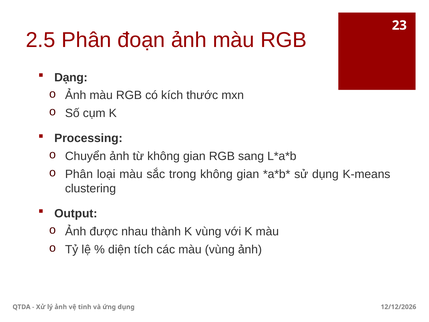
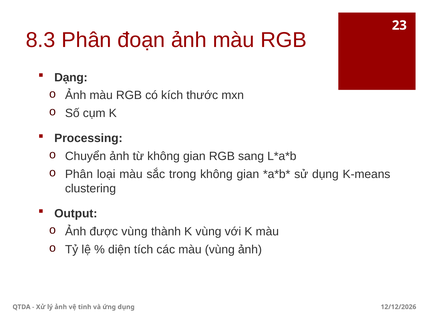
2.5: 2.5 -> 8.3
được nhau: nhau -> vùng
